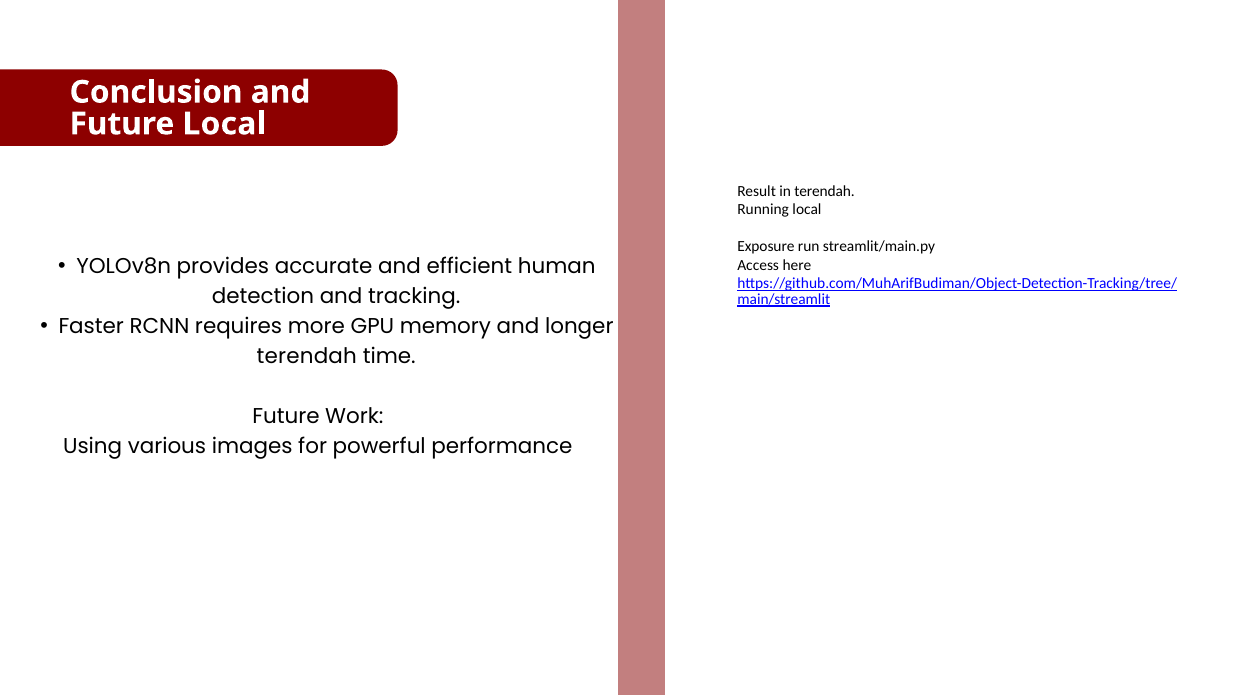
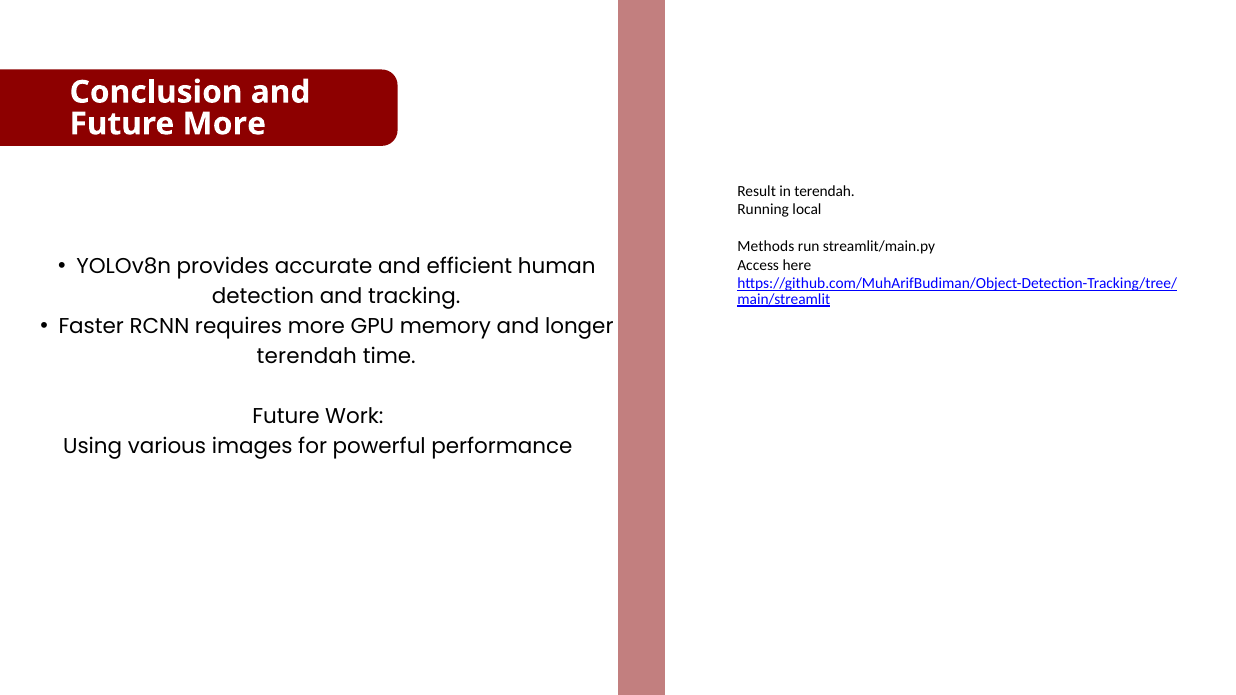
Future Local: Local -> More
Exposure: Exposure -> Methods
